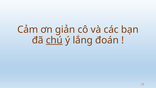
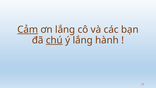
Cảm underline: none -> present
ơn giản: giản -> lắng
đoán: đoán -> hành
